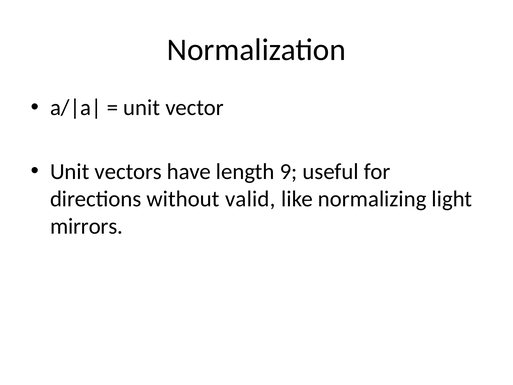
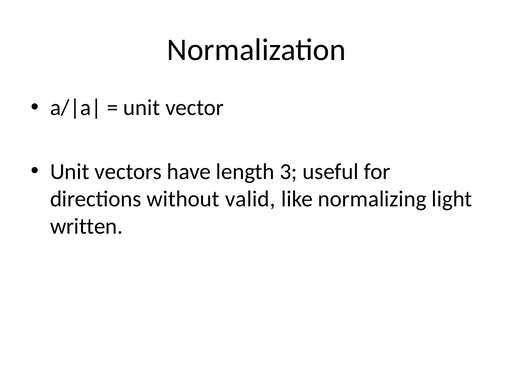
9: 9 -> 3
mirrors: mirrors -> written
